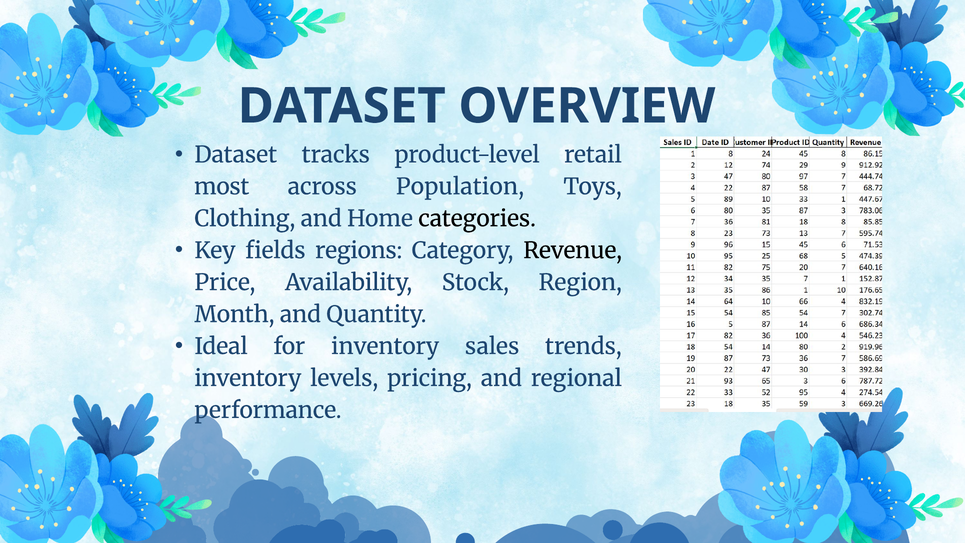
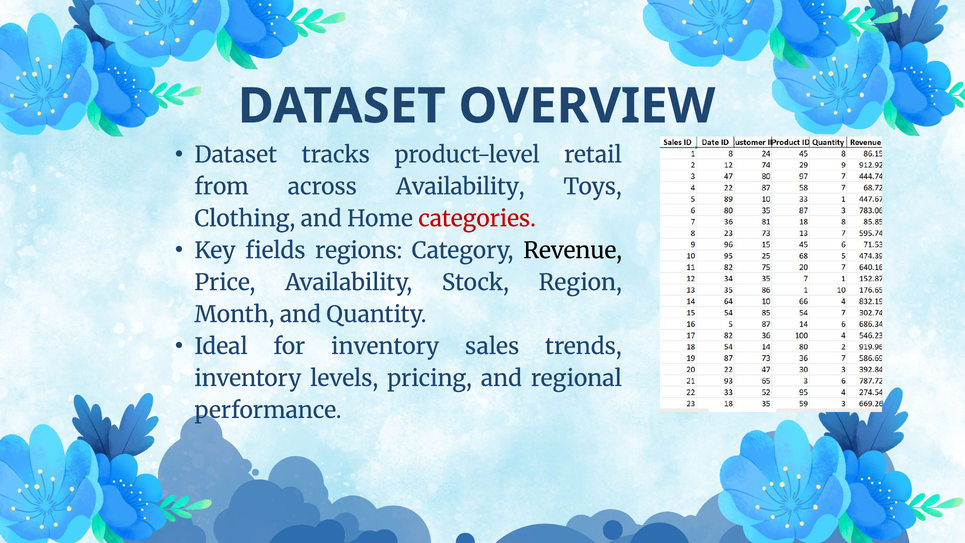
most: most -> from
across Population: Population -> Availability
categories colour: black -> red
